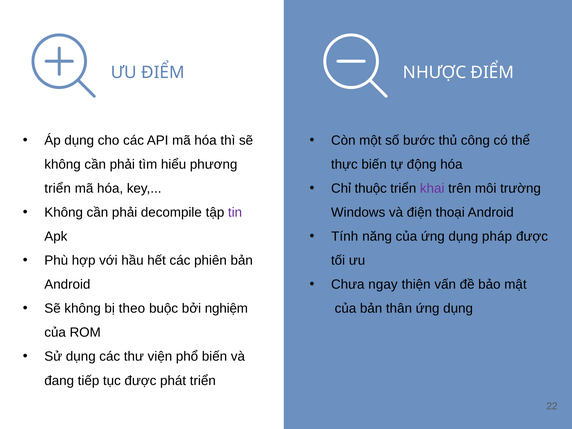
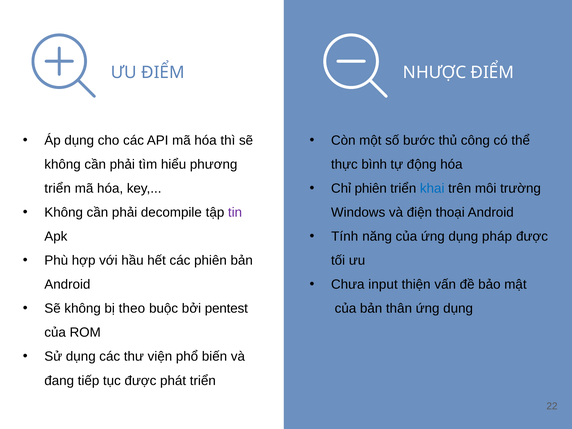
thực biến: biến -> bình
Chỉ thuộc: thuộc -> phiên
khai colour: purple -> blue
ngay: ngay -> input
nghiệm: nghiệm -> pentest
